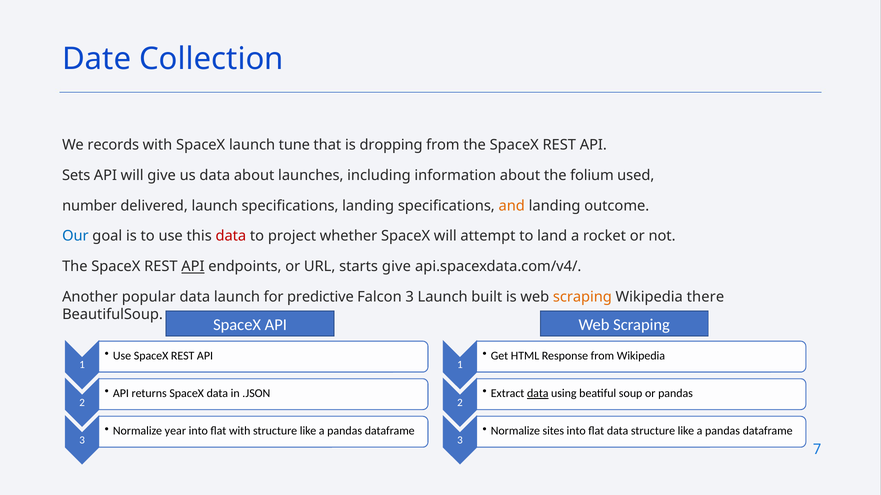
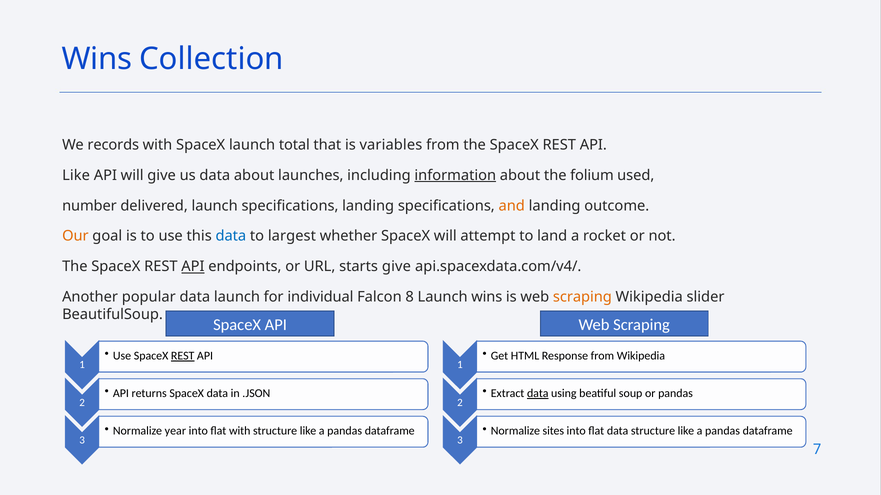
Date at (97, 59): Date -> Wins
tune: tune -> total
dropping: dropping -> variables
Sets at (76, 175): Sets -> Like
information underline: none -> present
Our colour: blue -> orange
data at (231, 236) colour: red -> blue
project: project -> largest
predictive: predictive -> individual
Falcon 3: 3 -> 8
Launch built: built -> wins
there: there -> slider
REST at (183, 356) underline: none -> present
